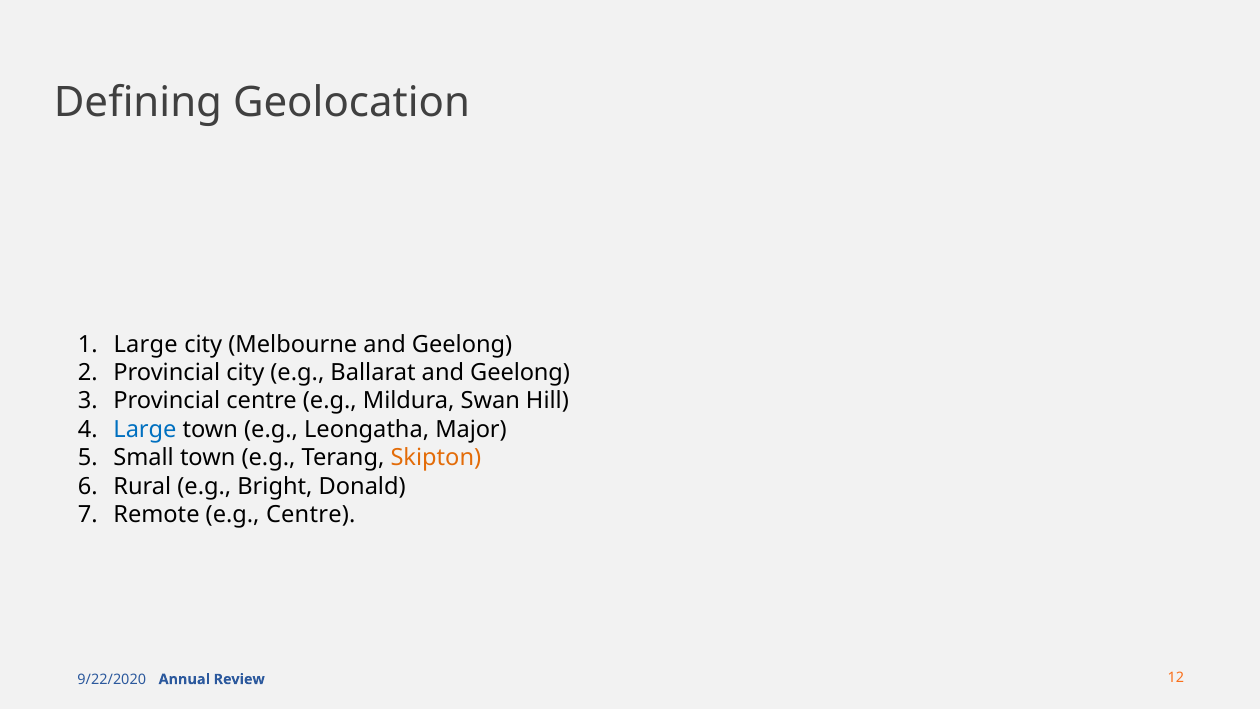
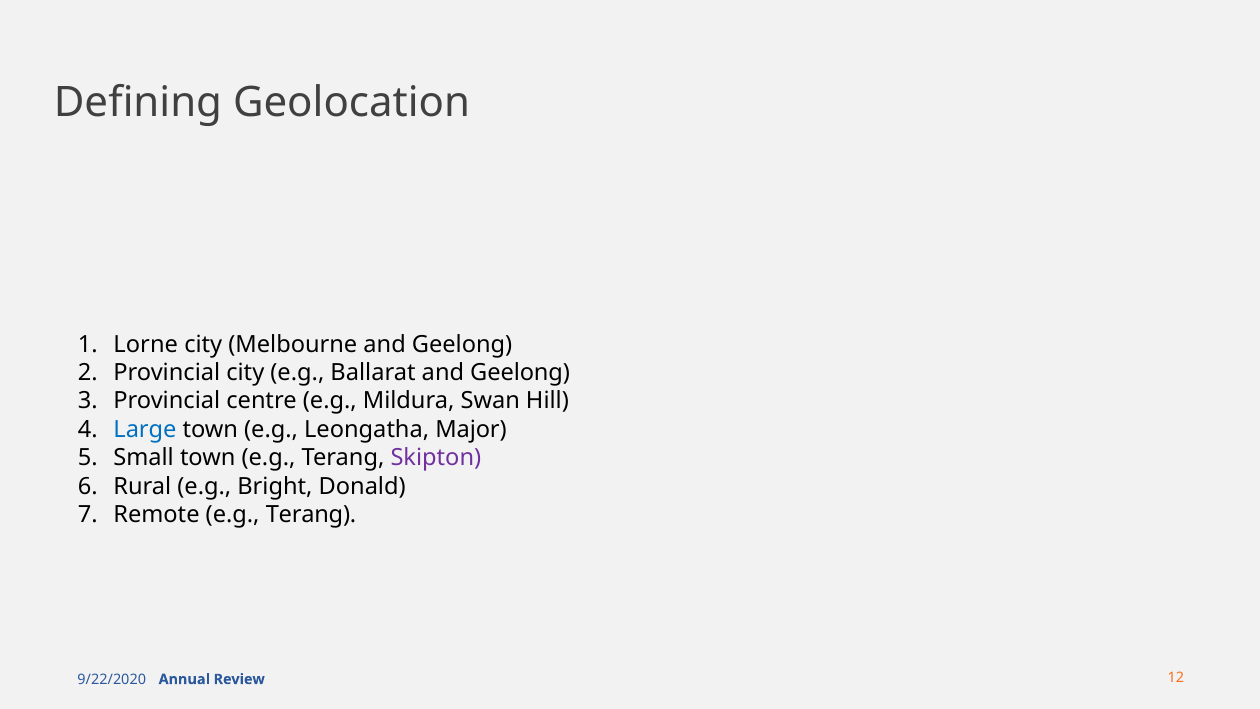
Large at (146, 344): Large -> Lorne
Skipton colour: orange -> purple
Remote e.g Centre: Centre -> Terang
